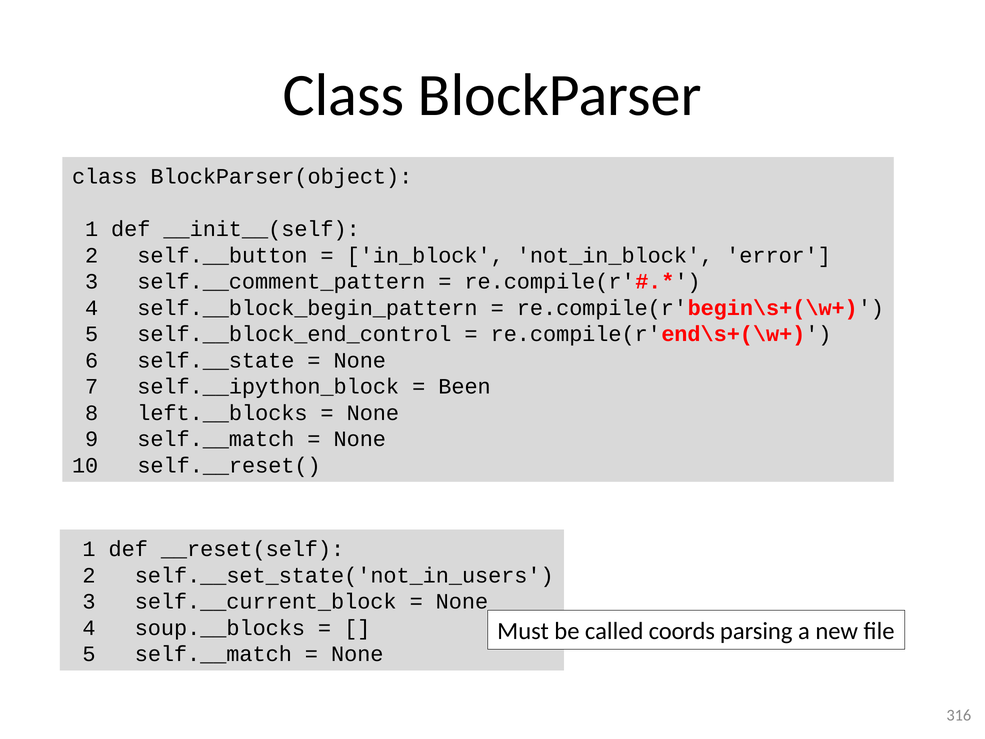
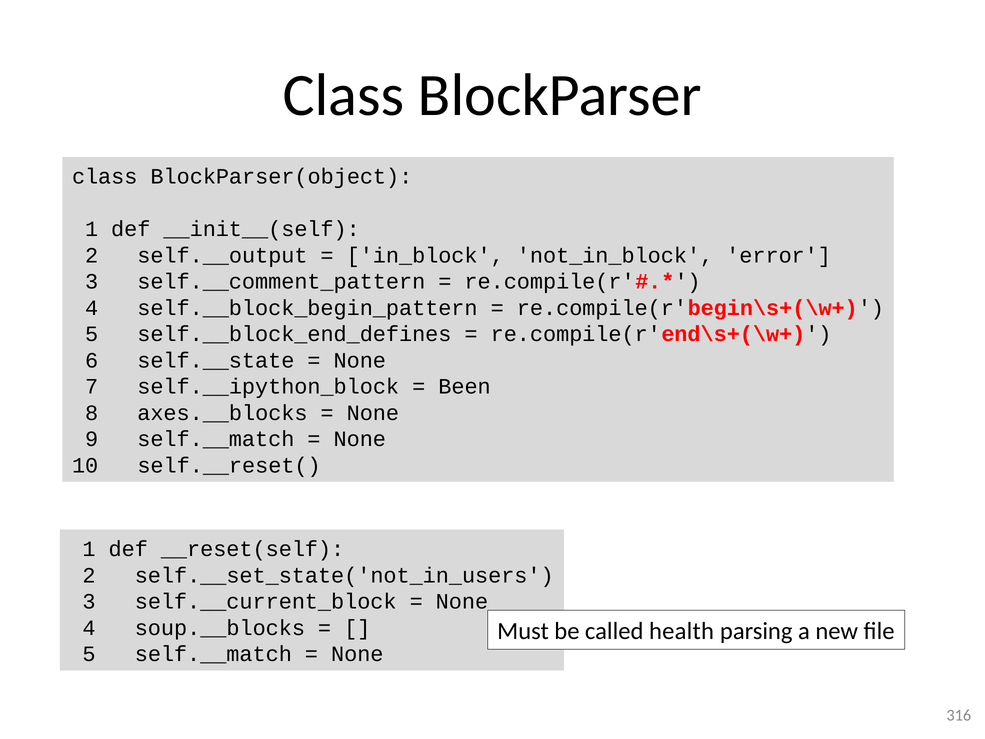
self.__button: self.__button -> self.__output
self.__block_end_control: self.__block_end_control -> self.__block_end_defines
left.__blocks: left.__blocks -> axes.__blocks
coords: coords -> health
